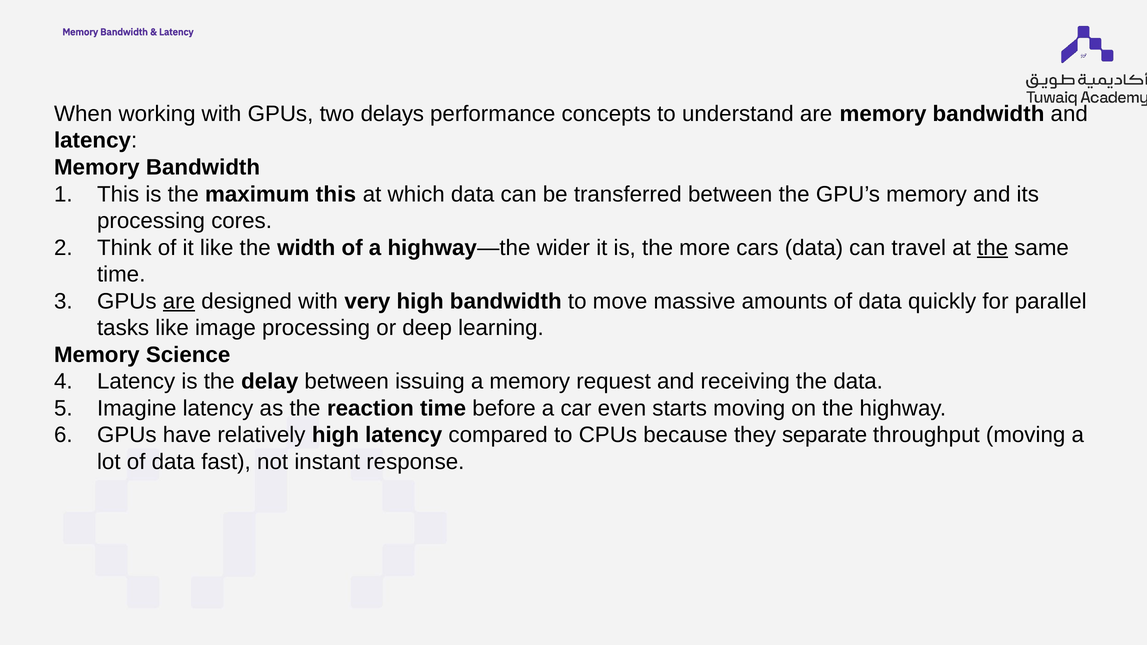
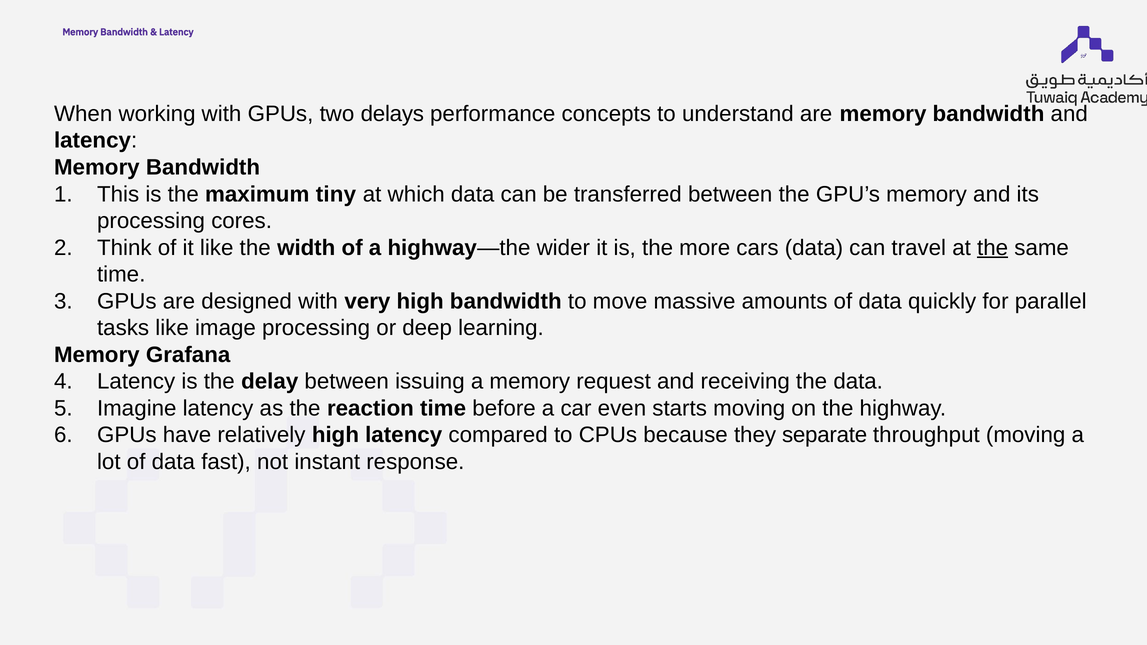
maximum this: this -> tiny
are at (179, 301) underline: present -> none
Science: Science -> Grafana
